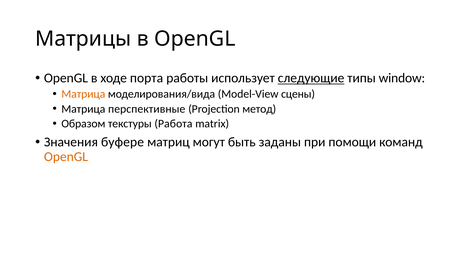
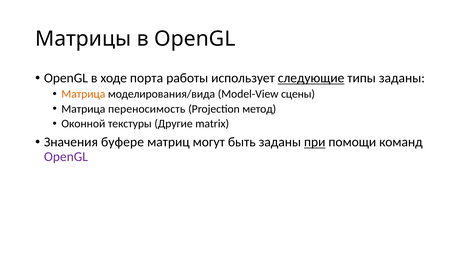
типы window: window -> заданы
перспективные: перспективные -> переносимость
Образом: Образом -> Оконной
Работа: Работа -> Другие
при underline: none -> present
OpenGL at (66, 157) colour: orange -> purple
